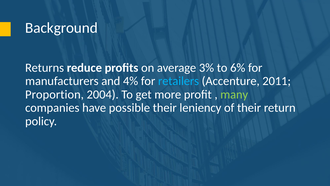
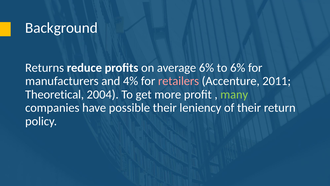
average 3%: 3% -> 6%
retailers colour: light blue -> pink
Proportion: Proportion -> Theoretical
